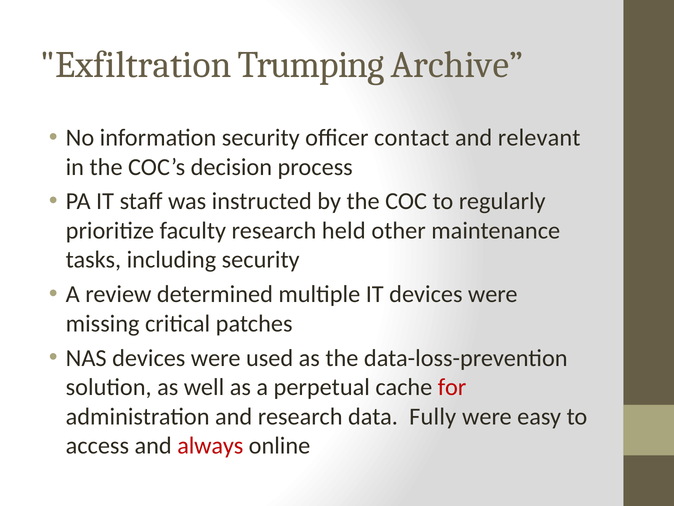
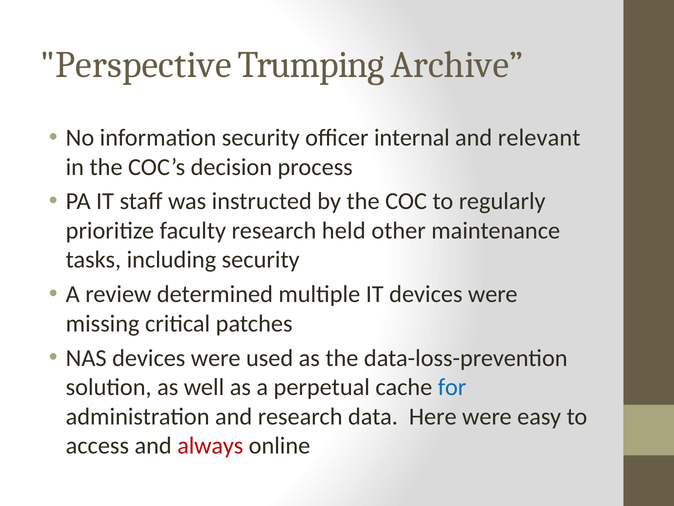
Exfiltration: Exfiltration -> Perspective
contact: contact -> internal
for colour: red -> blue
Fully: Fully -> Here
